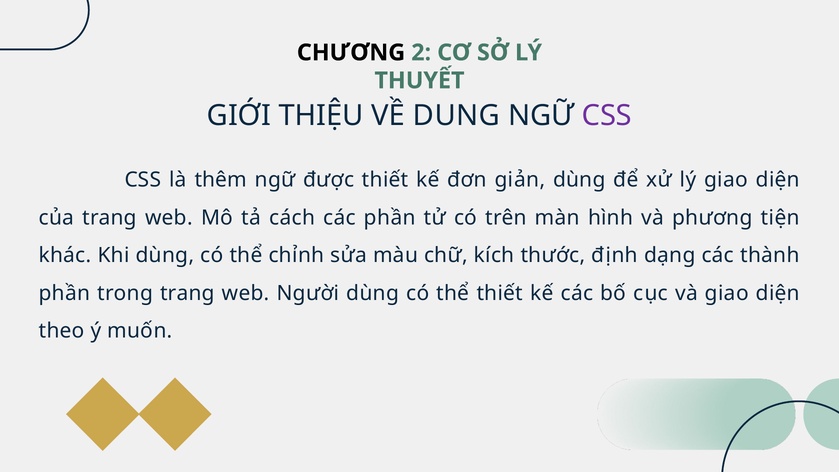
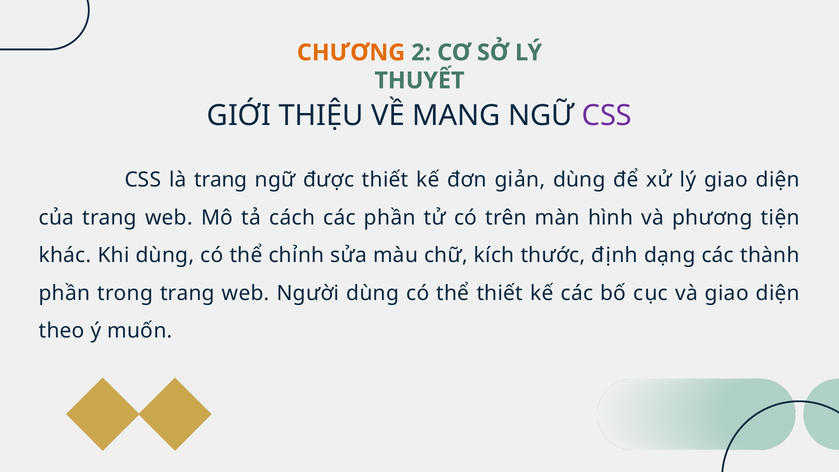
CHƯƠNG colour: black -> orange
DUNG: DUNG -> MANG
là thêm: thêm -> trang
